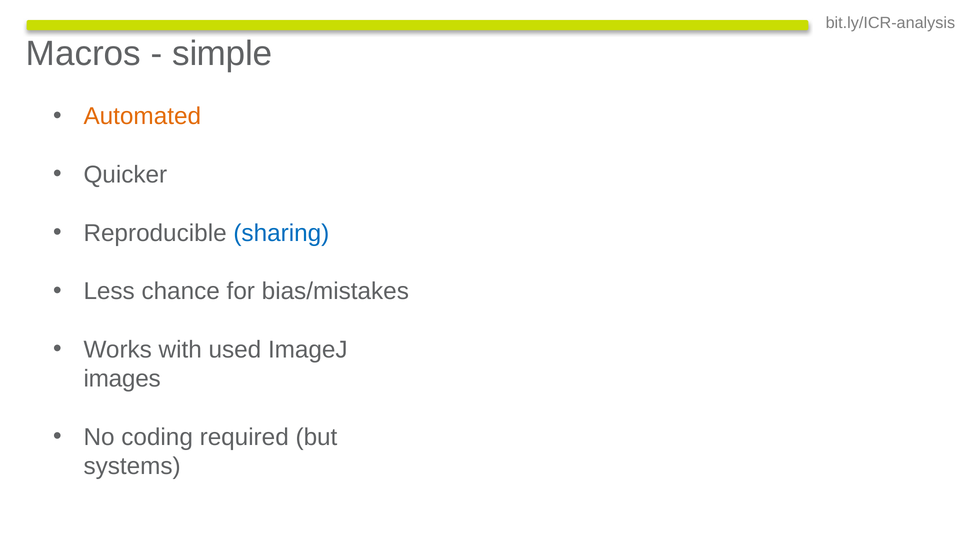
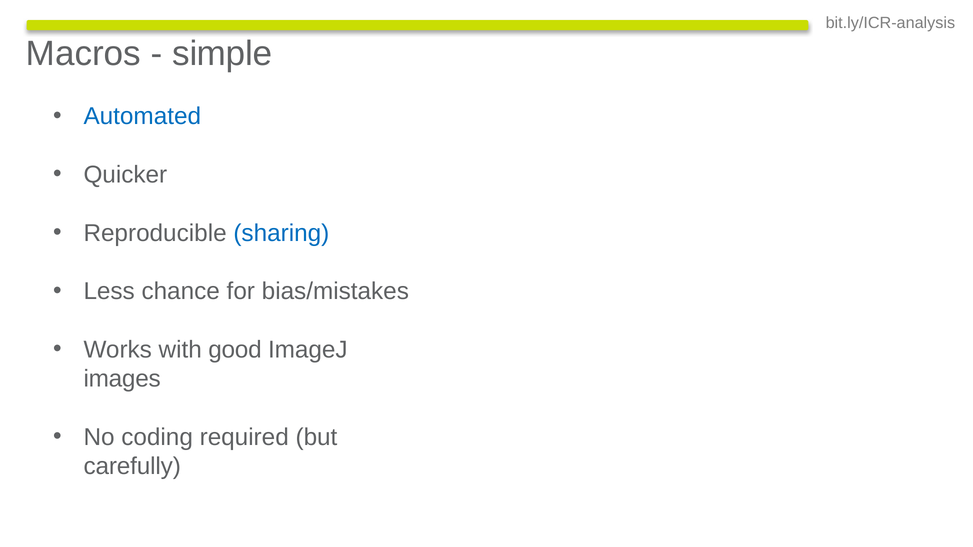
Automated colour: orange -> blue
used: used -> good
systems: systems -> carefully
